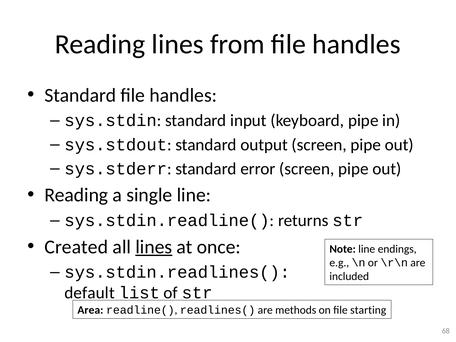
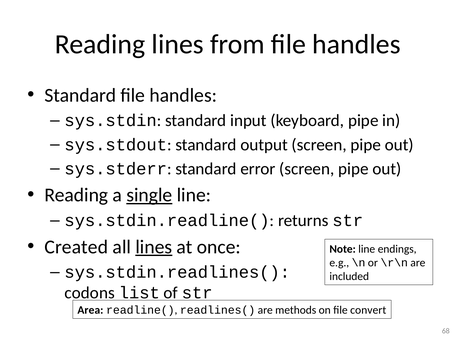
single underline: none -> present
default: default -> codons
starting: starting -> convert
